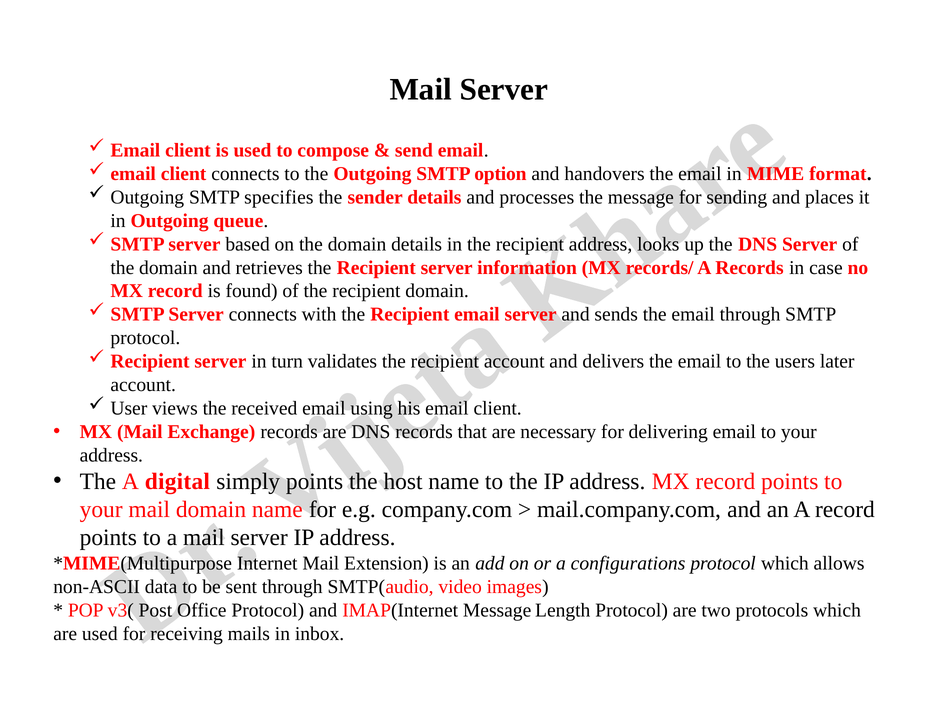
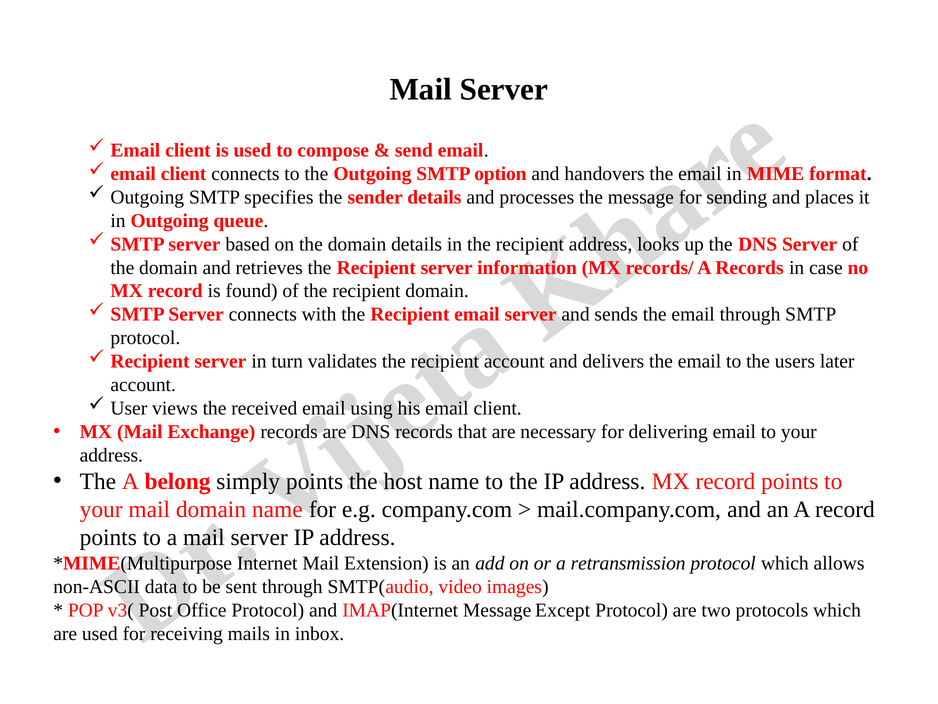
digital: digital -> belong
configurations: configurations -> retransmission
Length: Length -> Except
